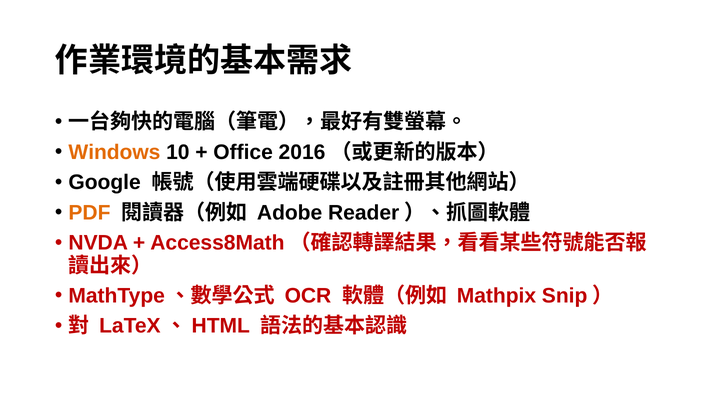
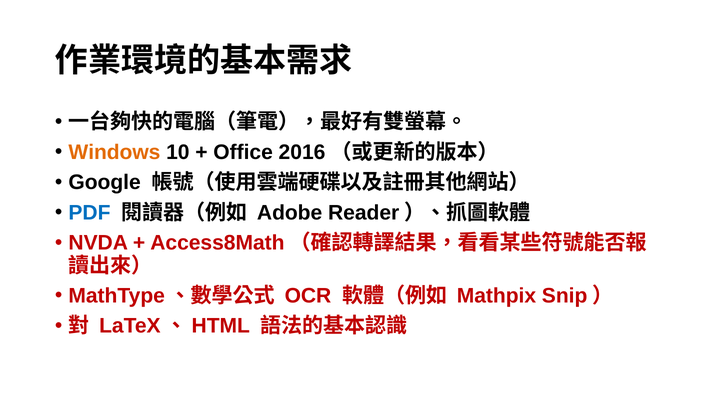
PDF colour: orange -> blue
